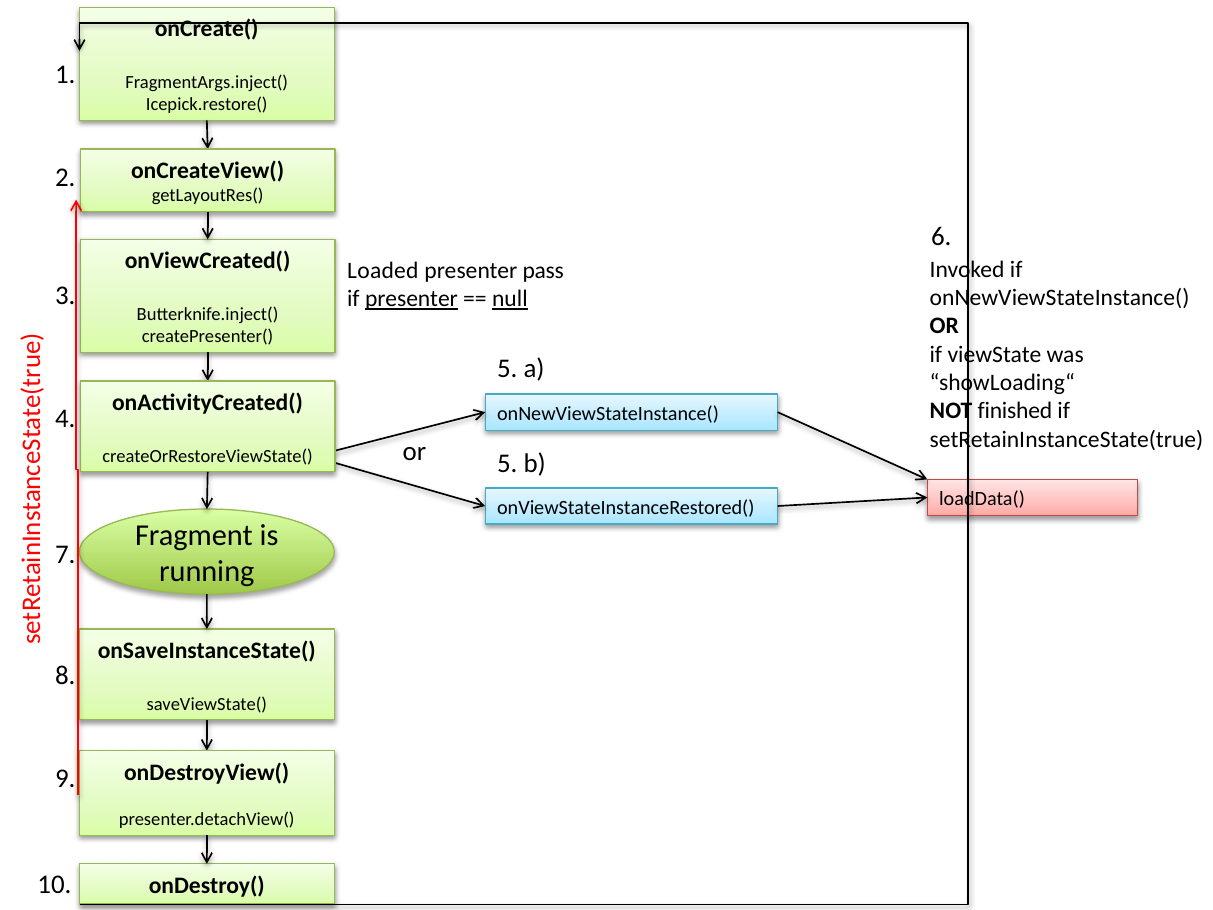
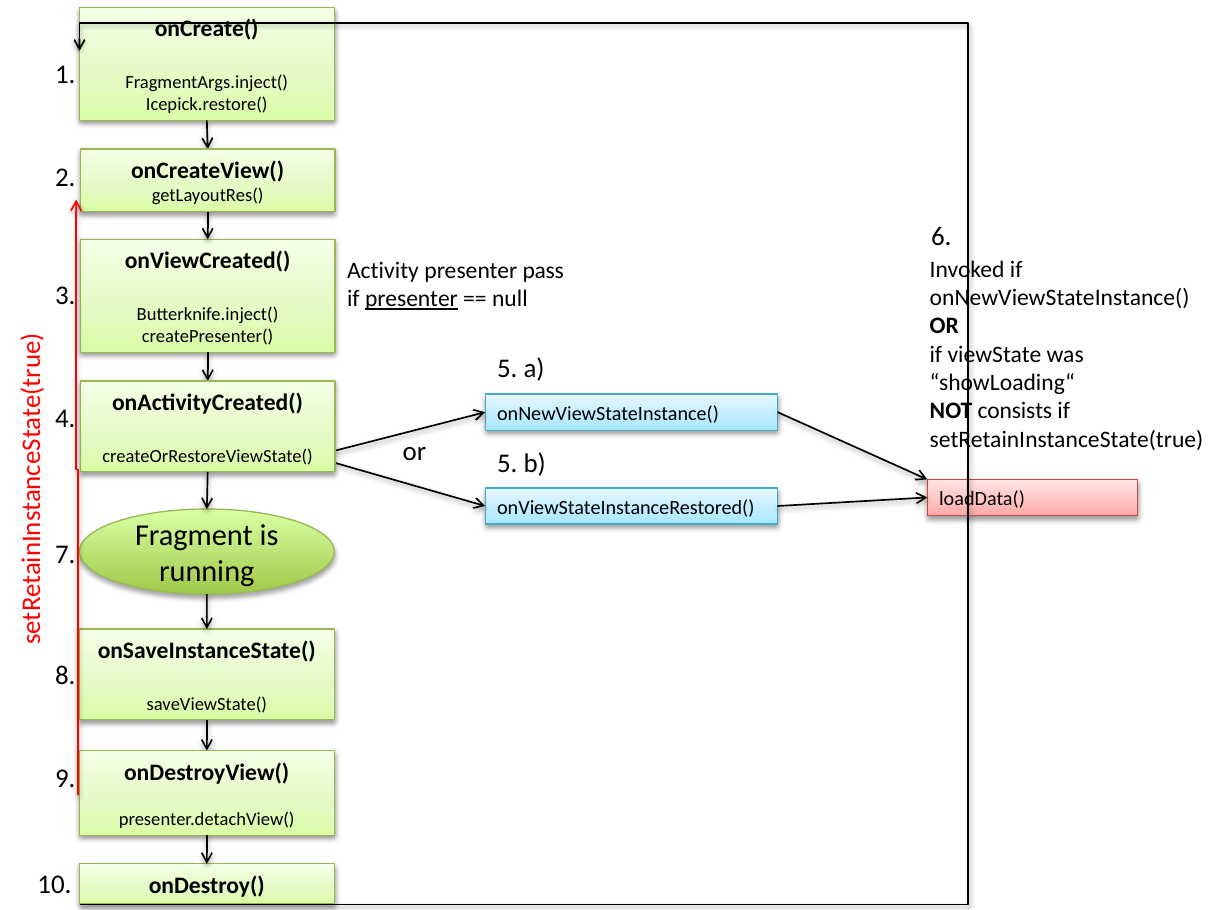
Loaded: Loaded -> Activity
null underline: present -> none
finished: finished -> consists
